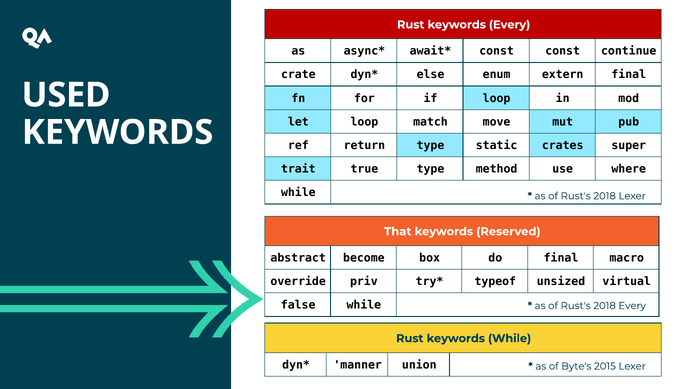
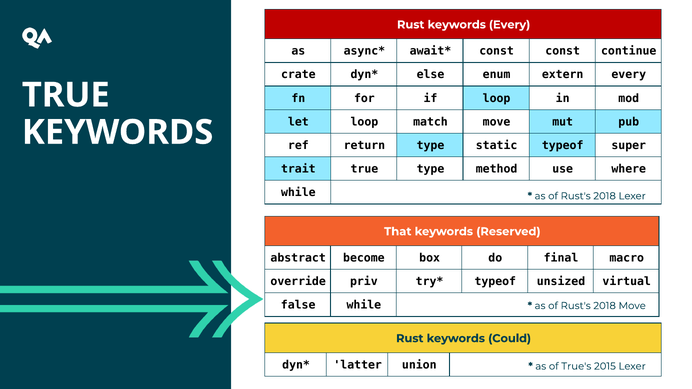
extern final: final -> every
USED at (66, 95): USED -> TRUE
static crates: crates -> typeof
2018 Every: Every -> Move
keywords While: While -> Could
manner: manner -> latter
Byte's: Byte's -> True's
